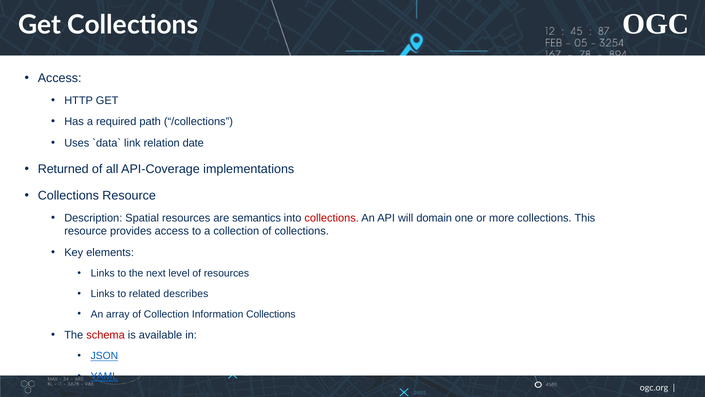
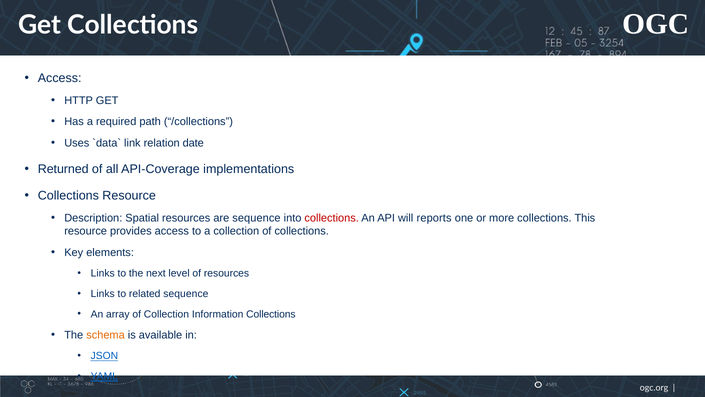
are semantics: semantics -> sequence
domain: domain -> reports
related describes: describes -> sequence
schema colour: red -> orange
